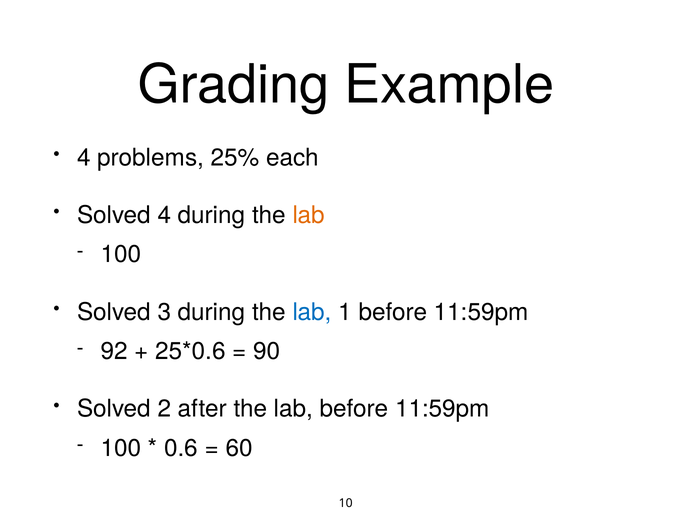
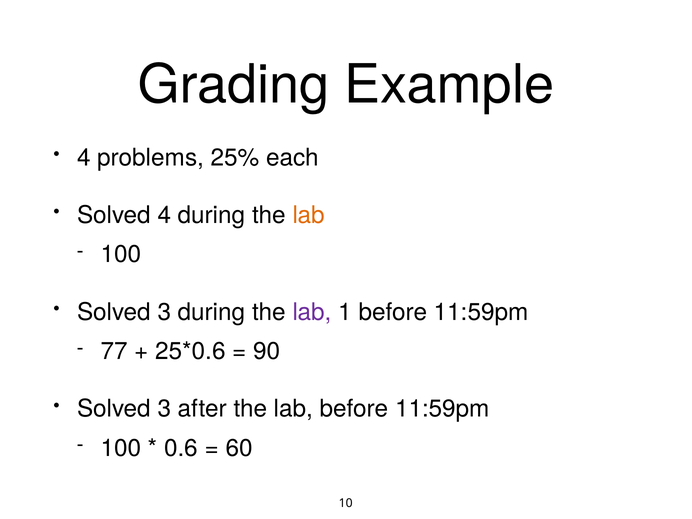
lab at (312, 312) colour: blue -> purple
92: 92 -> 77
2 at (164, 409): 2 -> 3
